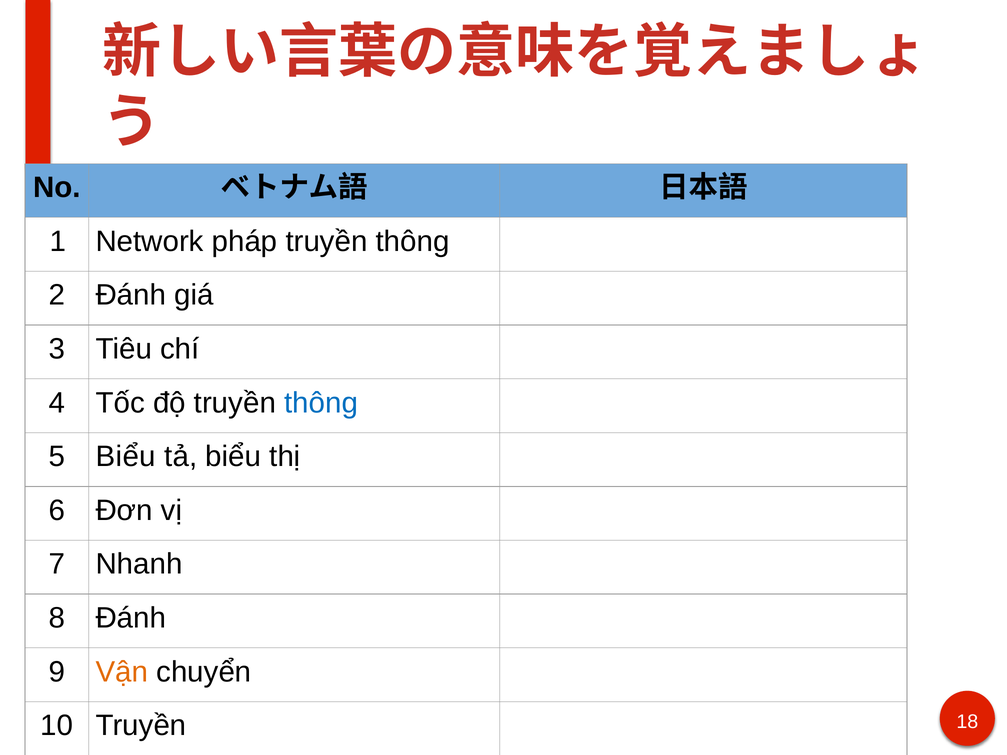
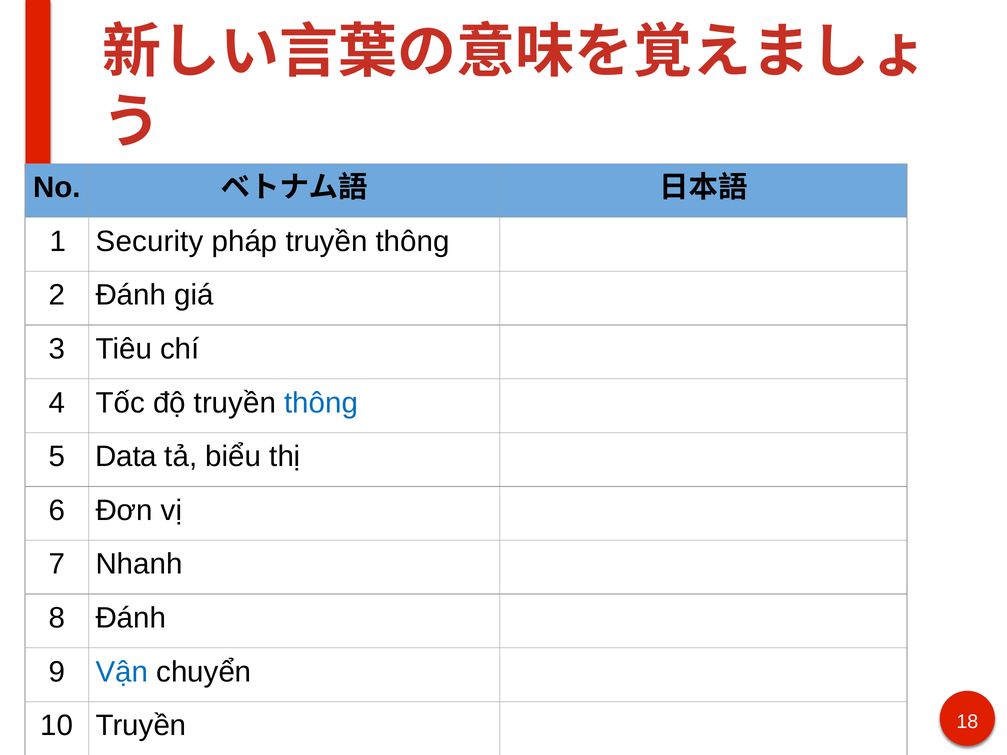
Network: Network -> Security
5 Biểu: Biểu -> Data
Vận colour: orange -> blue
